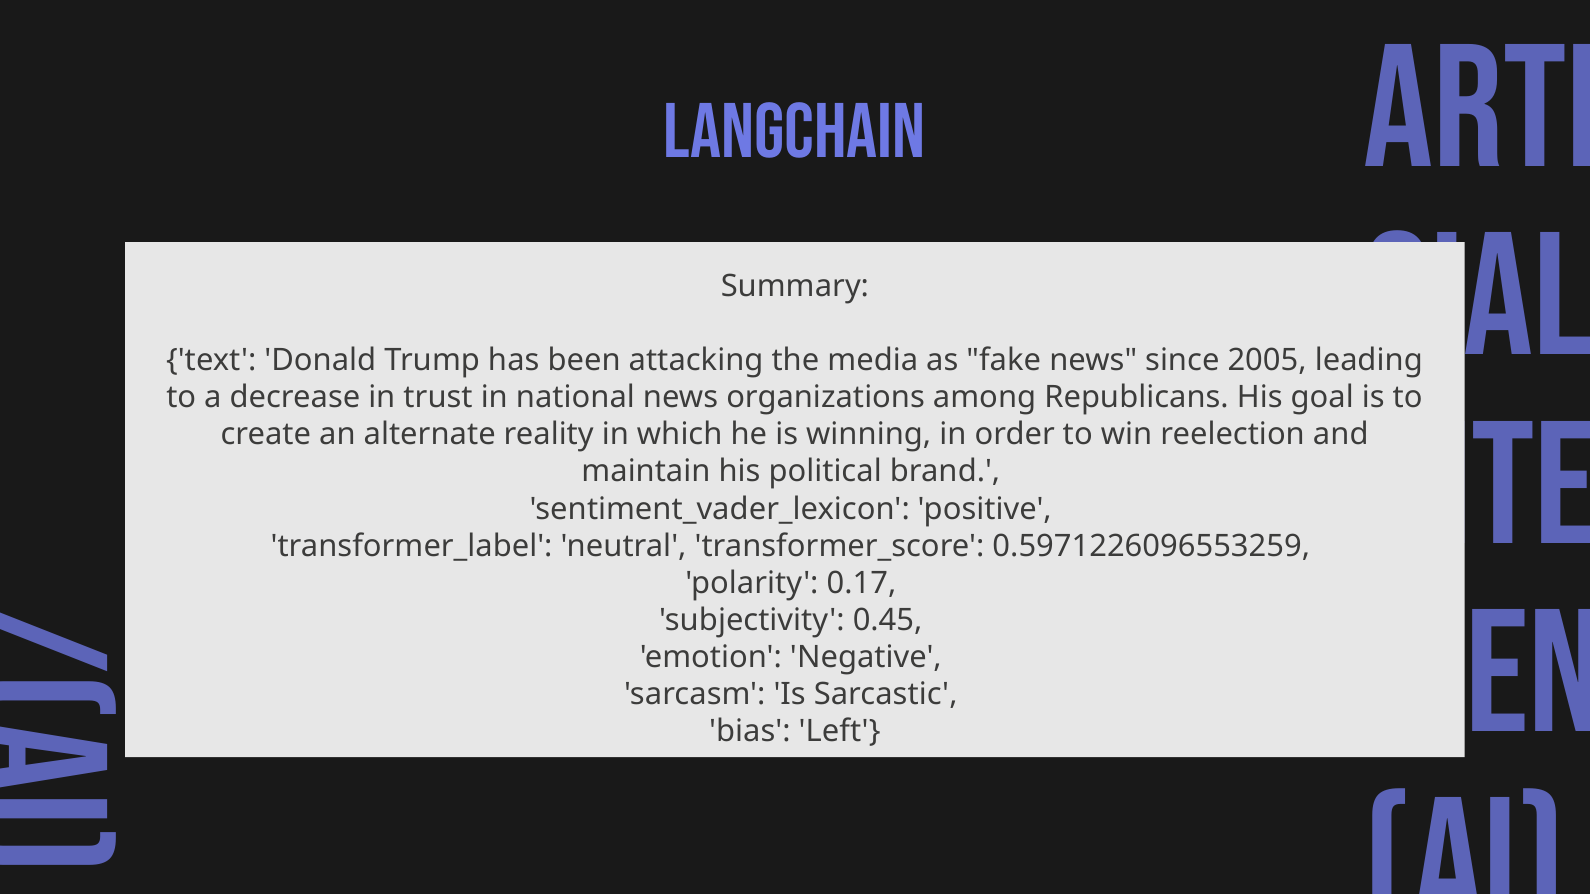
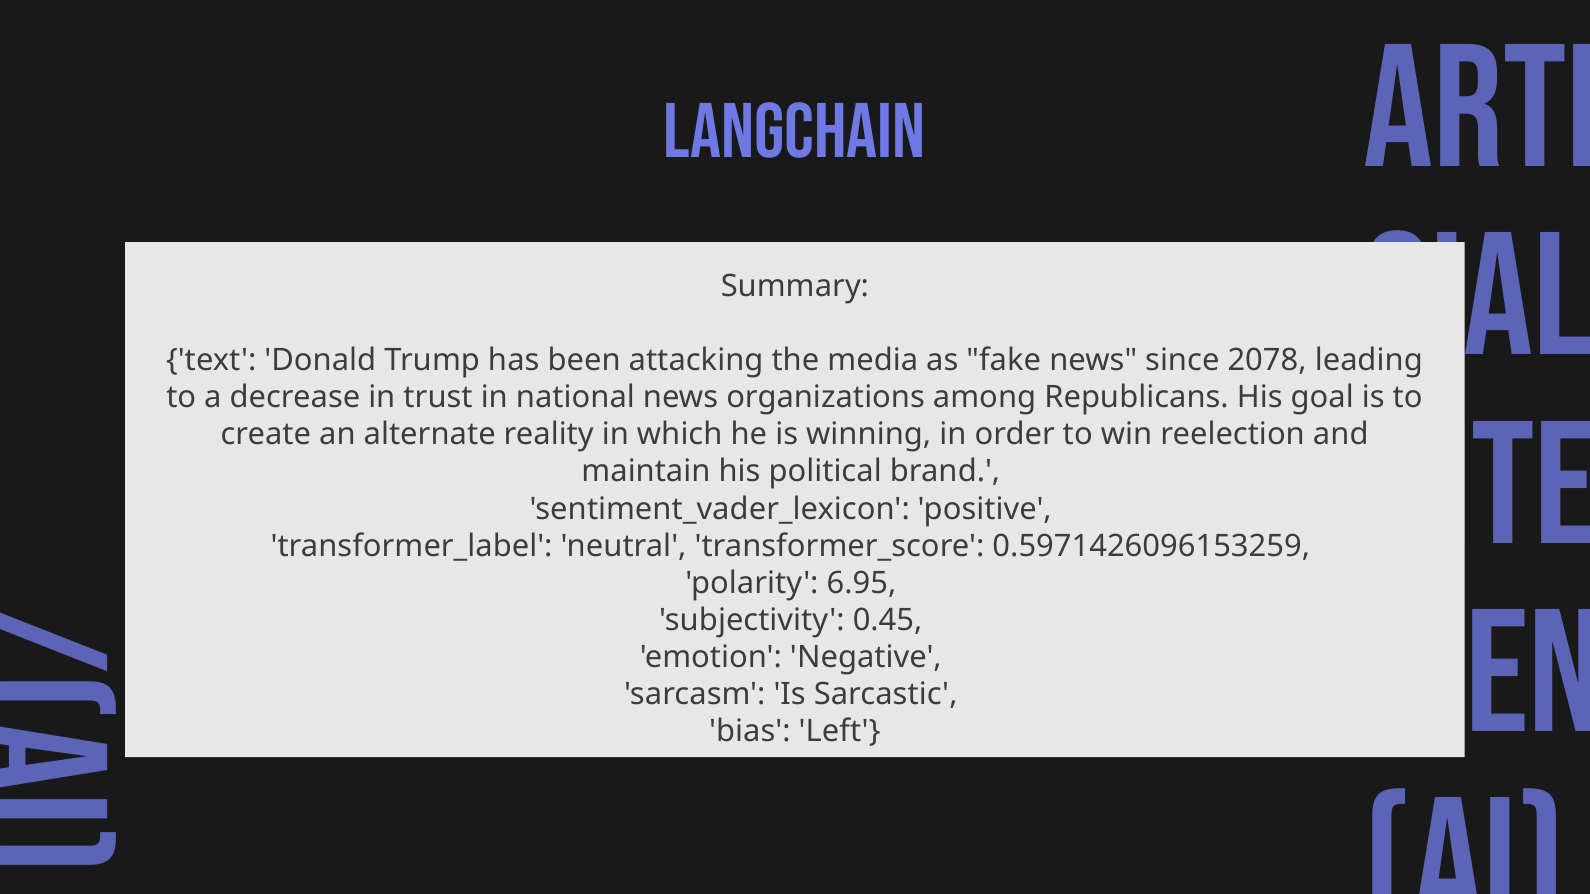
2005: 2005 -> 2078
0.5971226096553259: 0.5971226096553259 -> 0.5971426096153259
0.17: 0.17 -> 6.95
